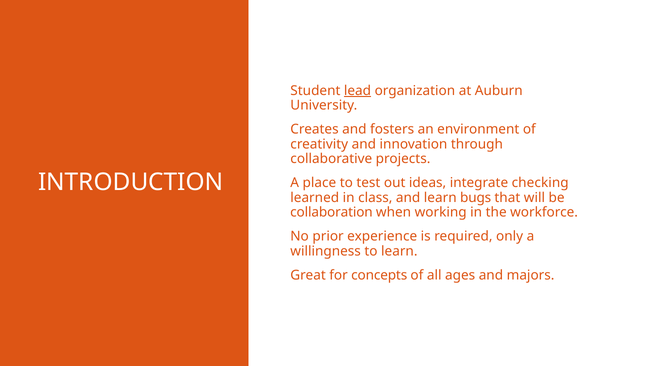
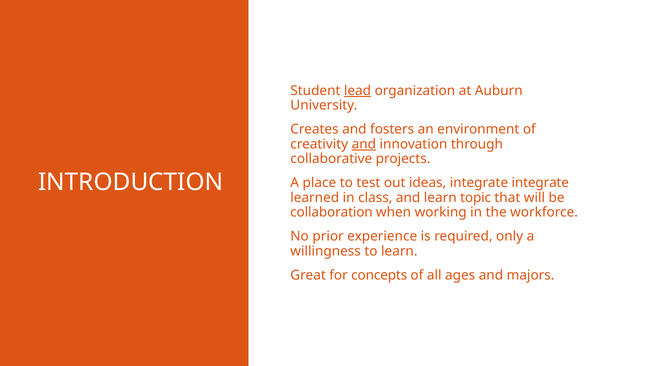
and at (364, 144) underline: none -> present
integrate checking: checking -> integrate
bugs: bugs -> topic
